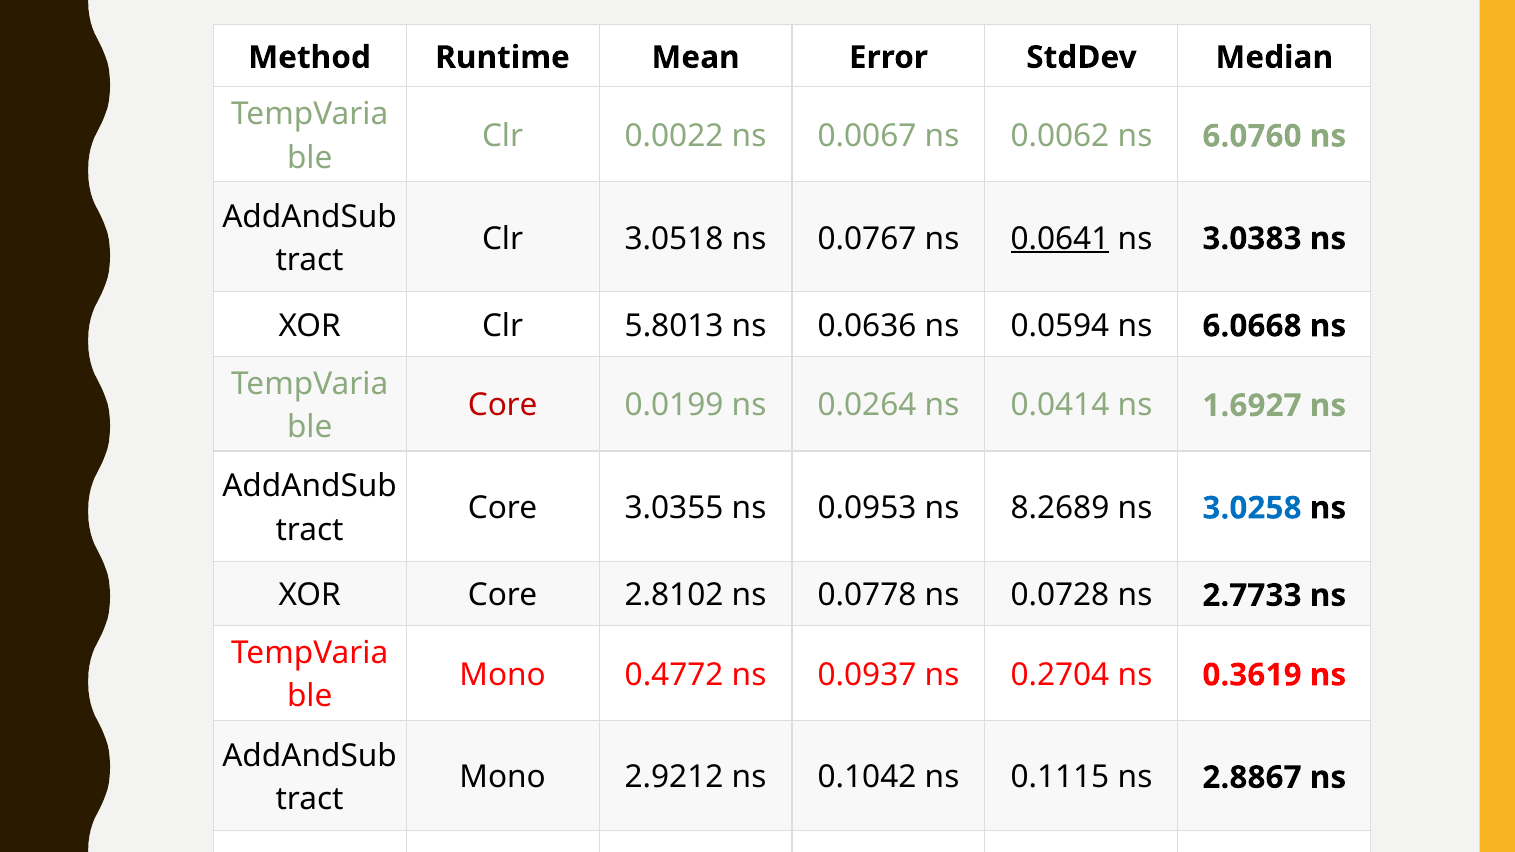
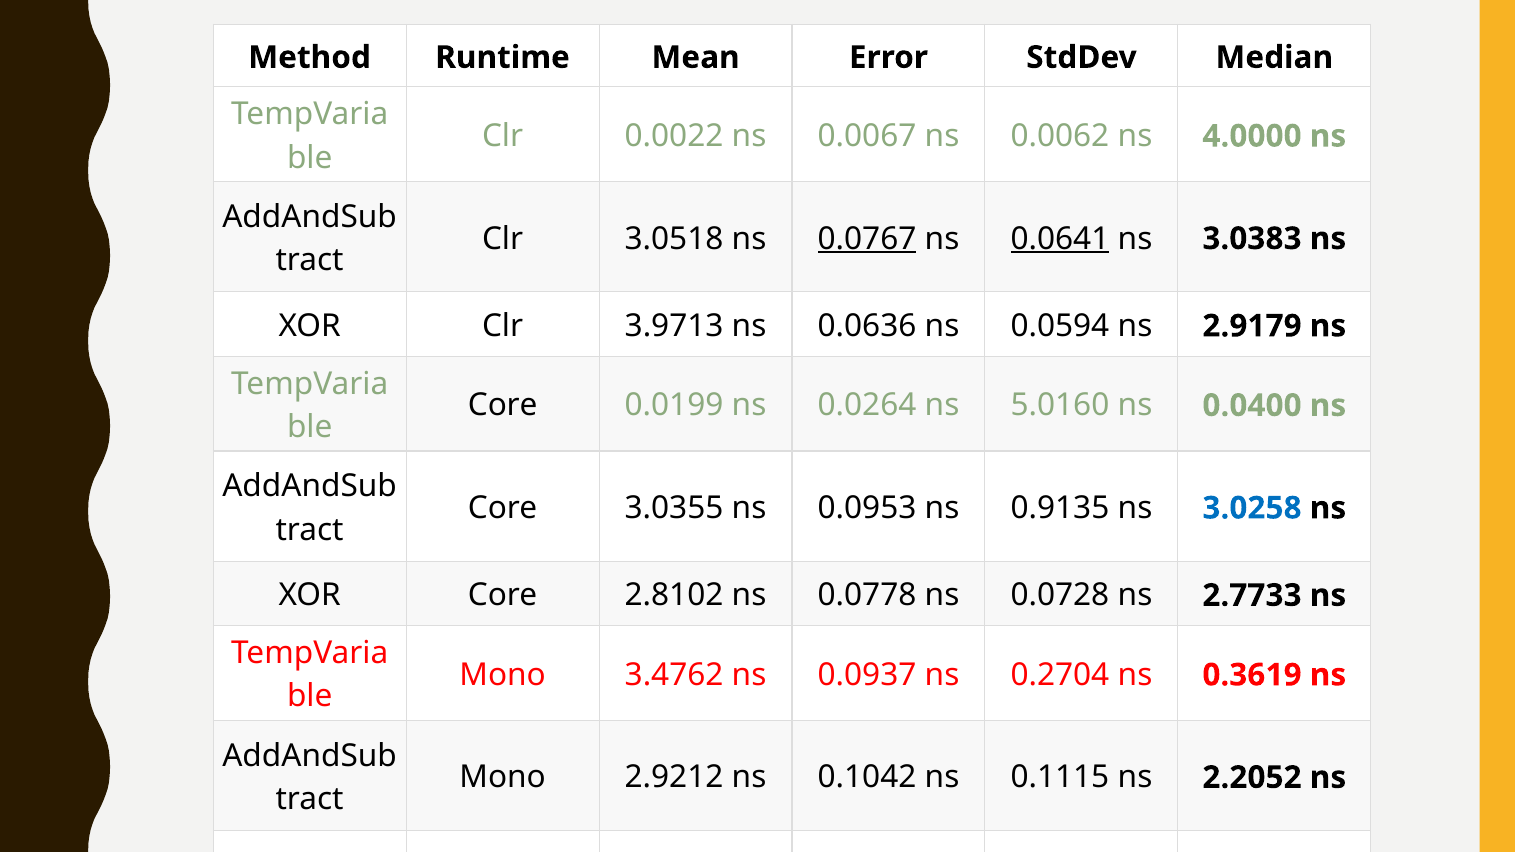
6.0760: 6.0760 -> 4.0000
0.0767 underline: none -> present
5.8013: 5.8013 -> 3.9713
6.0668: 6.0668 -> 2.9179
Core at (503, 406) colour: red -> black
0.0414: 0.0414 -> 5.0160
1.6927: 1.6927 -> 0.0400
8.2689: 8.2689 -> 0.9135
0.4772: 0.4772 -> 3.4762
2.8867: 2.8867 -> 2.2052
